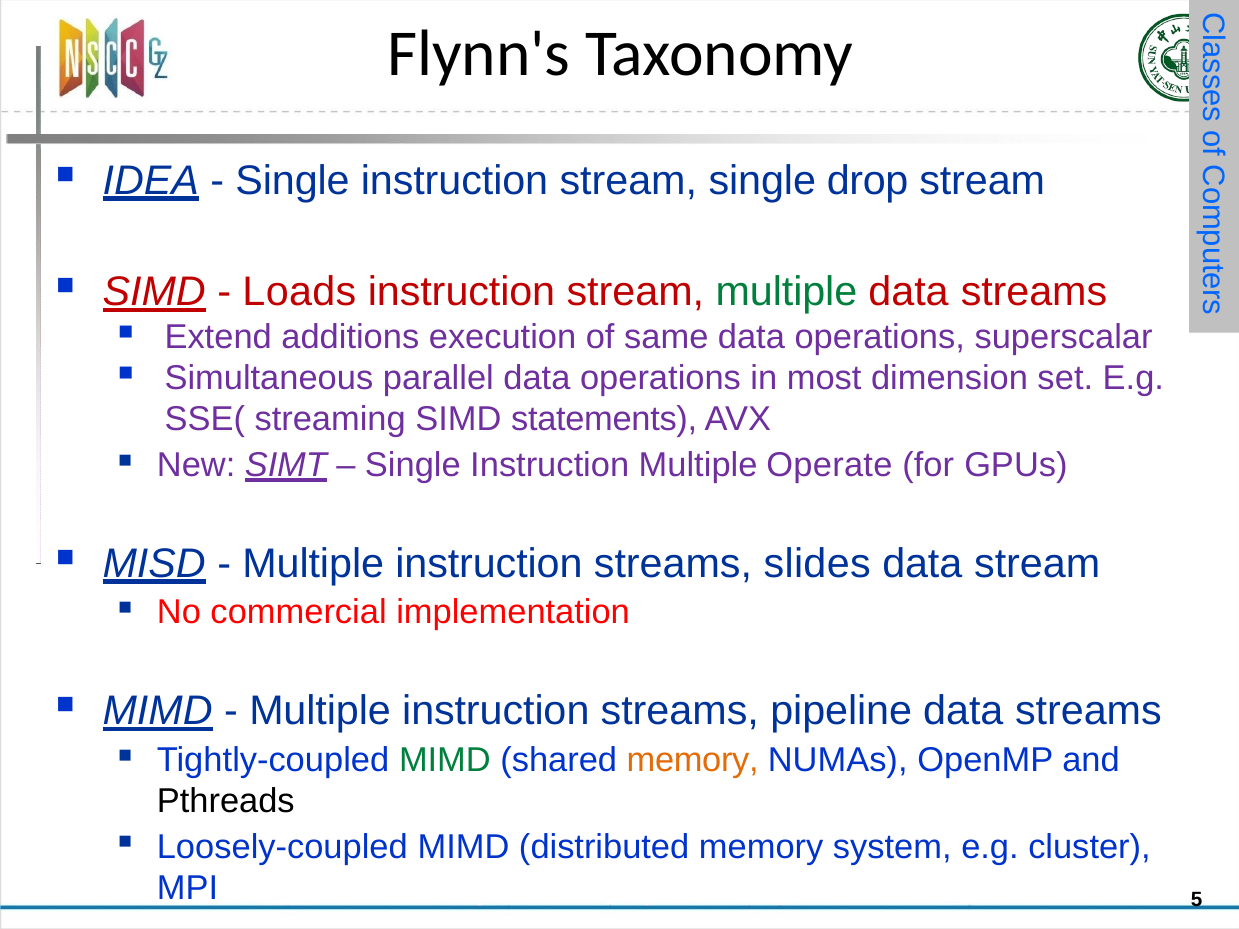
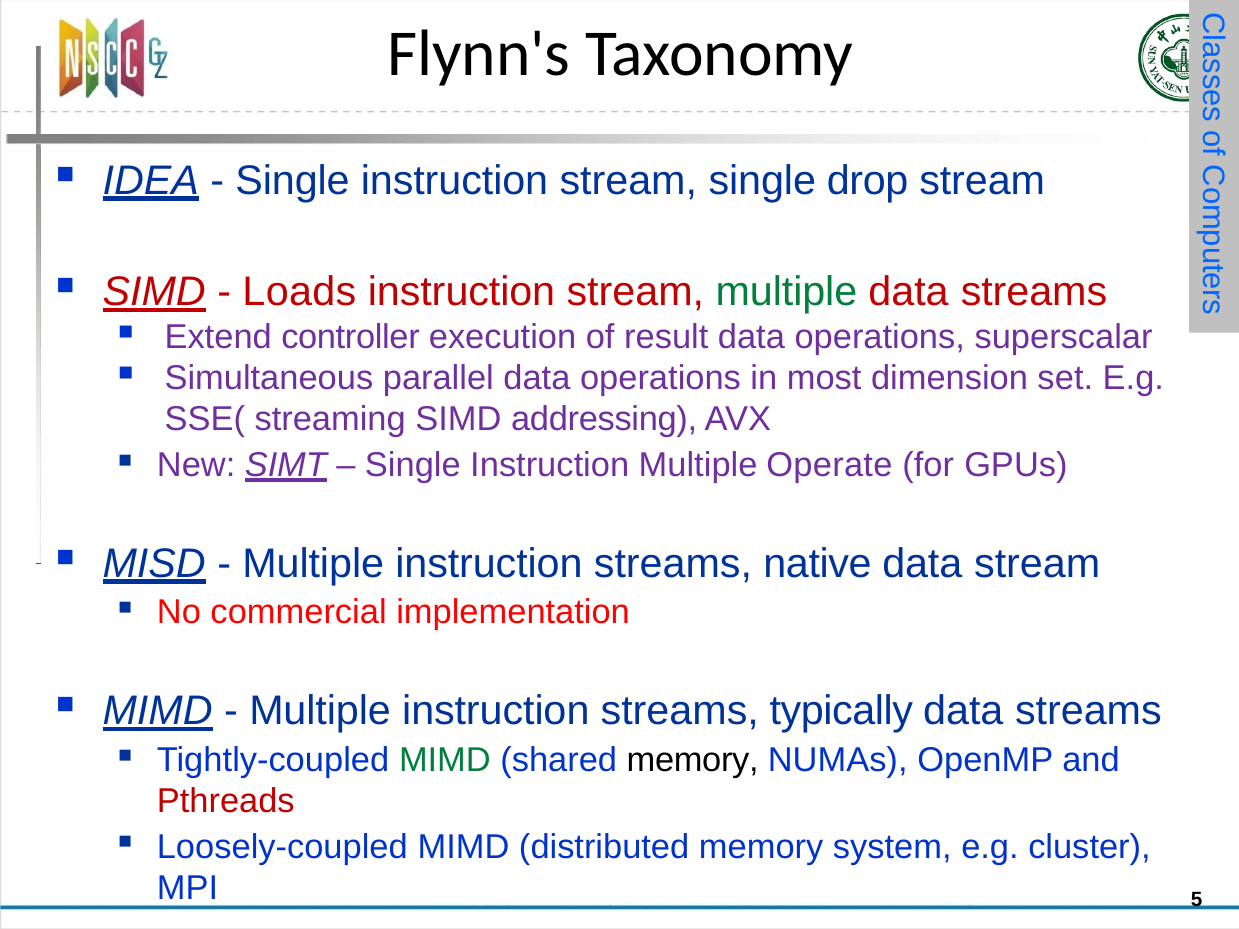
additions: additions -> controller
same: same -> result
statements: statements -> addressing
slides: slides -> native
pipeline: pipeline -> typically
memory at (693, 760) colour: orange -> black
Pthreads colour: black -> red
